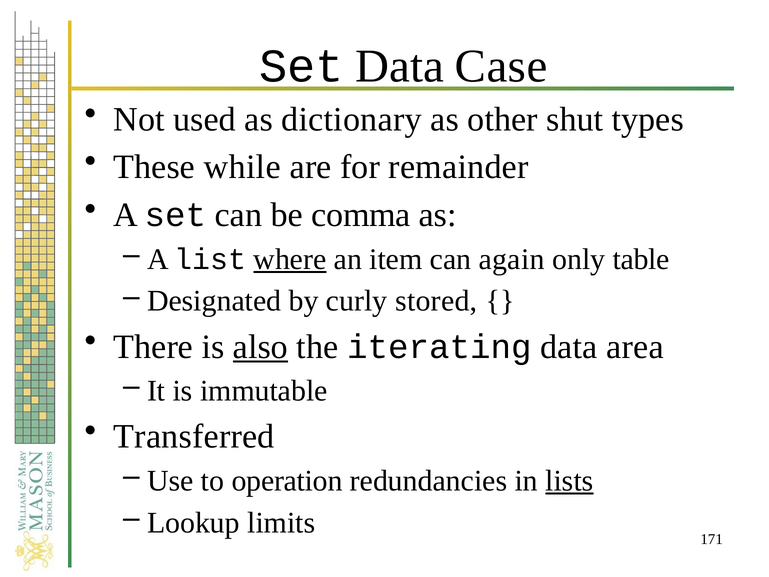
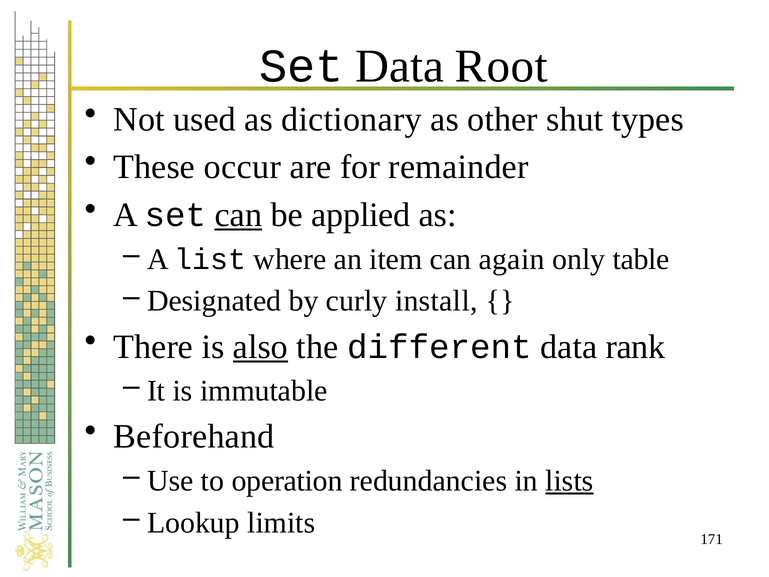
Case: Case -> Root
while: while -> occur
can at (238, 215) underline: none -> present
comma: comma -> applied
where underline: present -> none
stored: stored -> install
iterating: iterating -> different
area: area -> rank
Transferred: Transferred -> Beforehand
